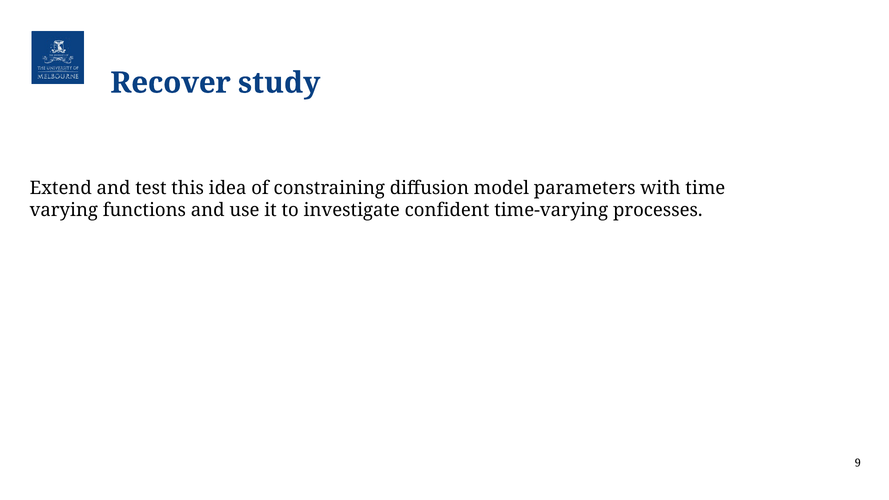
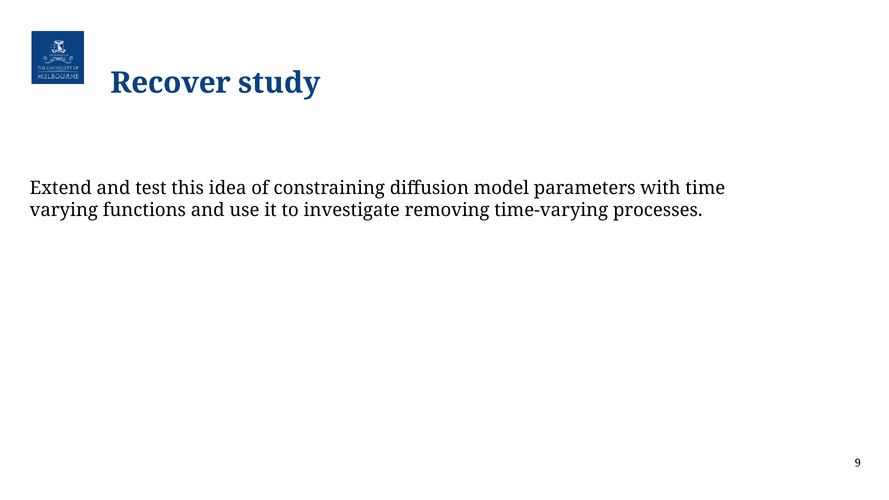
confident: confident -> removing
